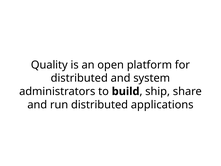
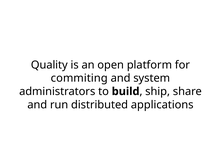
distributed at (79, 78): distributed -> commiting
